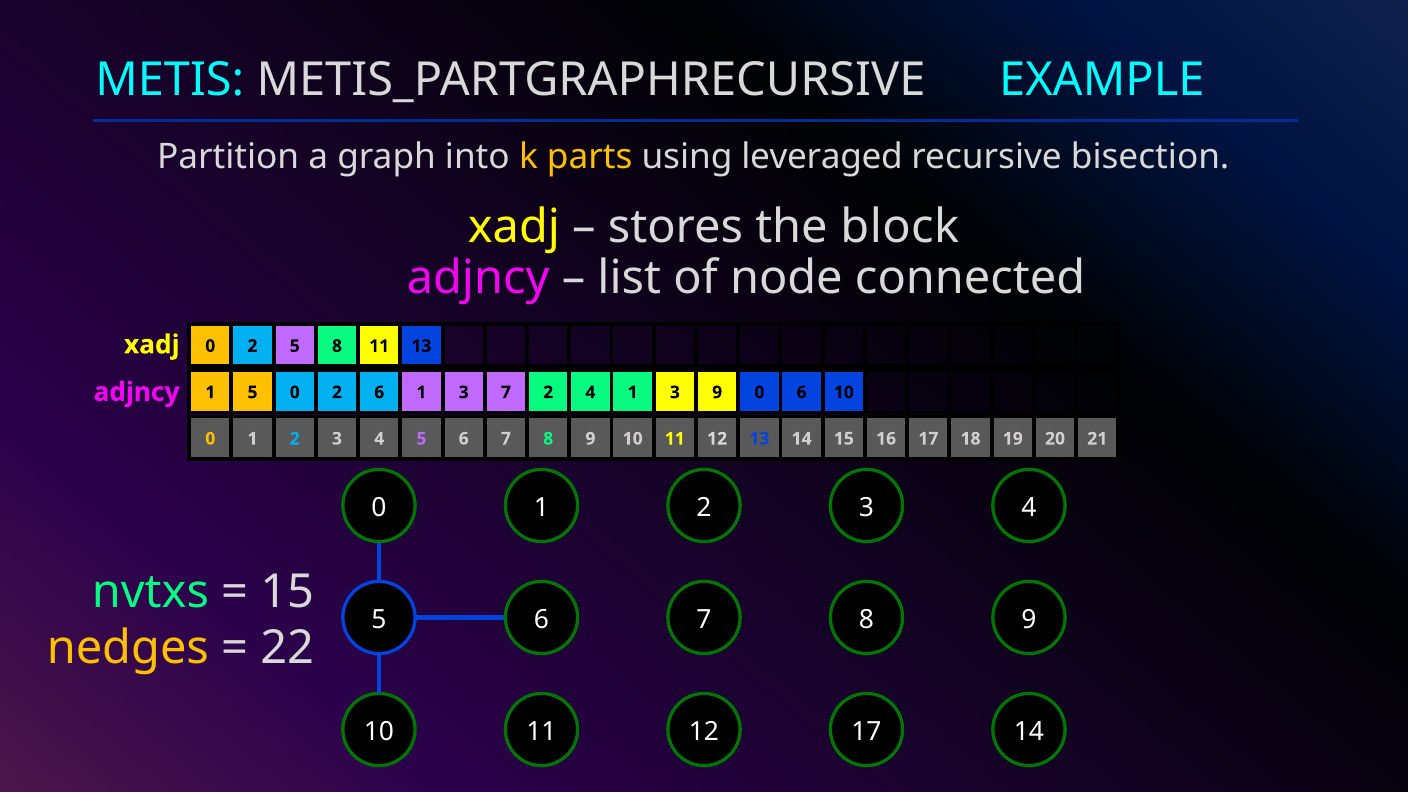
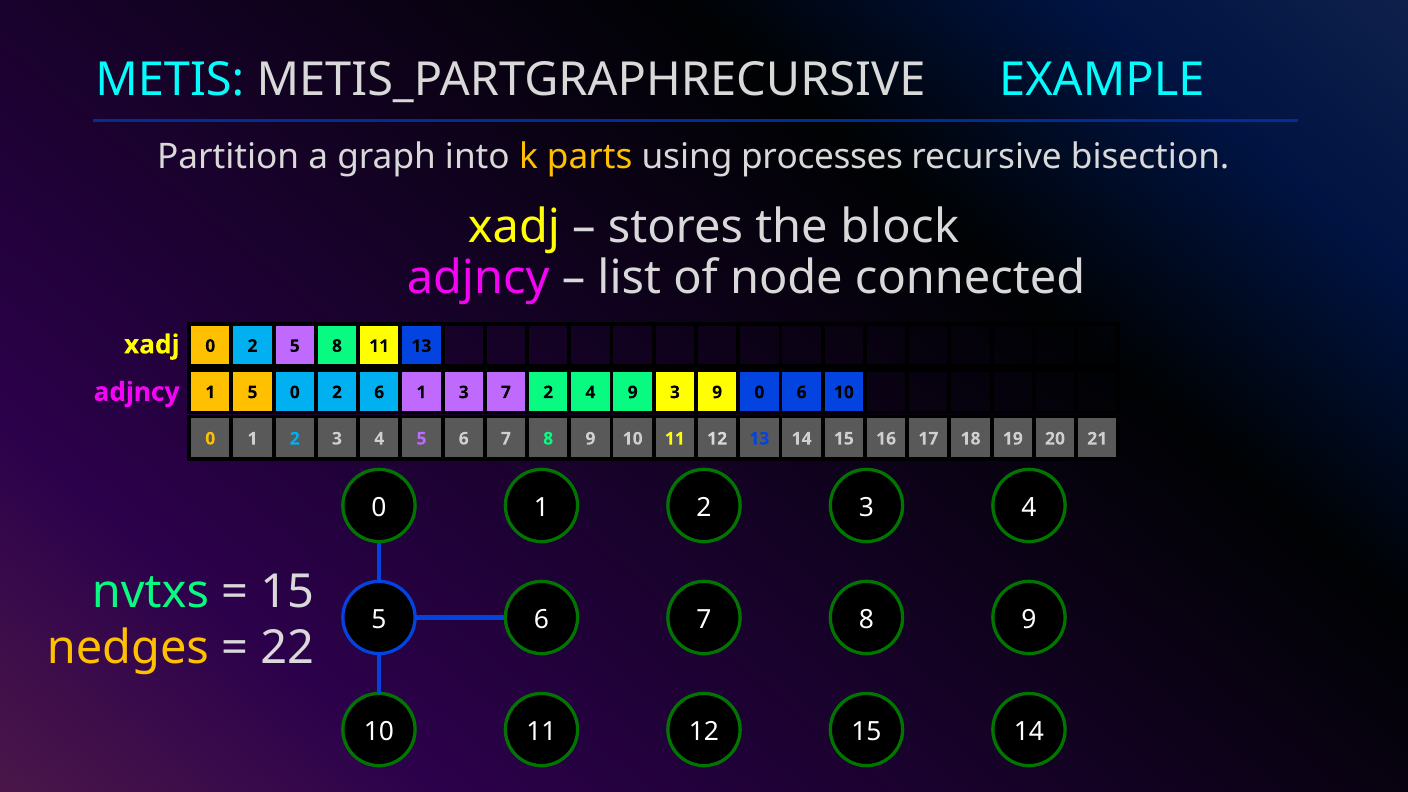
leveraged: leveraged -> processes
4 1: 1 -> 9
12 17: 17 -> 15
